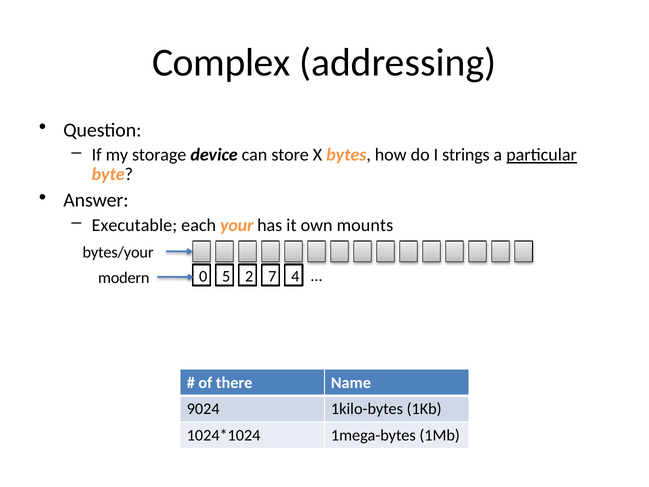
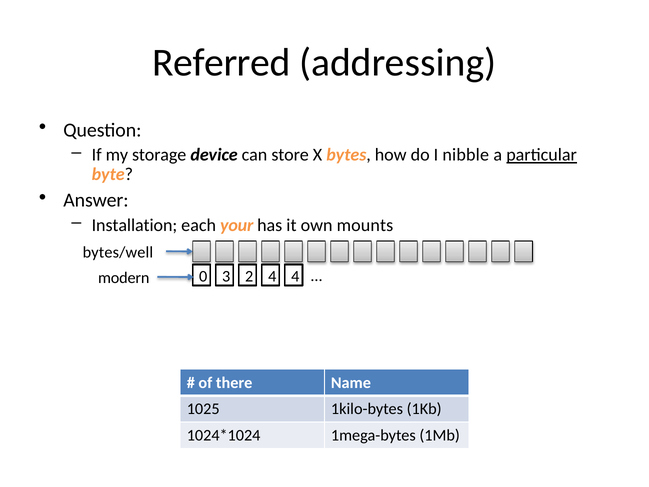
Complex: Complex -> Referred
strings: strings -> nibble
Executable: Executable -> Installation
bytes/your: bytes/your -> bytes/well
5: 5 -> 3
2 7: 7 -> 4
9024: 9024 -> 1025
